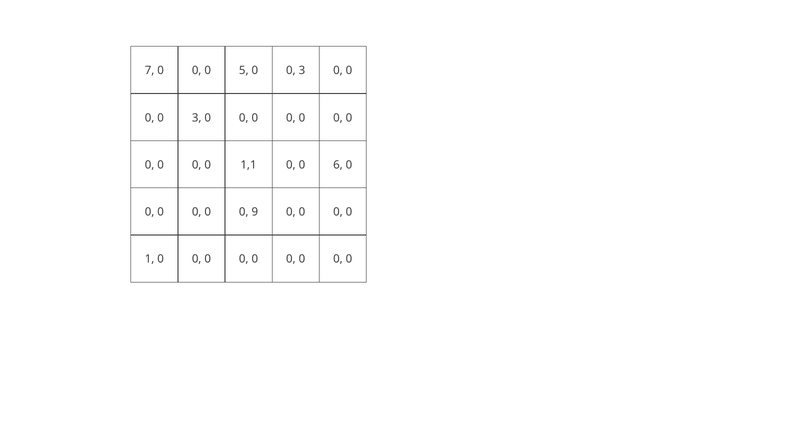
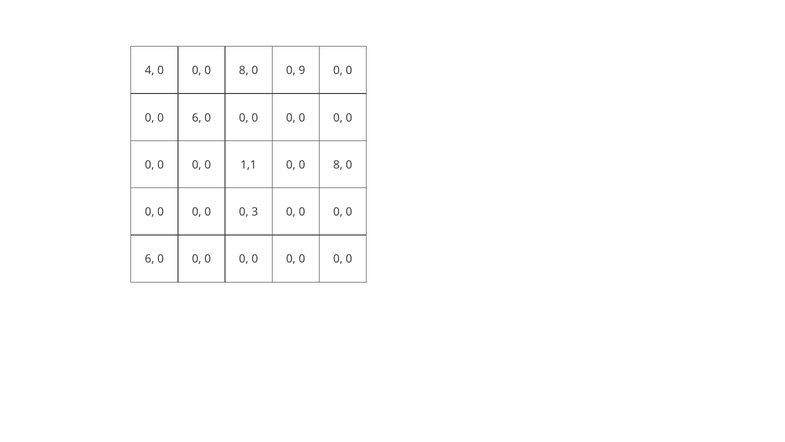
7: 7 -> 4
0 0 0 5: 5 -> 8
3 at (302, 71): 3 -> 9
3 at (197, 118): 3 -> 6
1,1 0 0 6: 6 -> 8
9: 9 -> 3
1 at (150, 259): 1 -> 6
